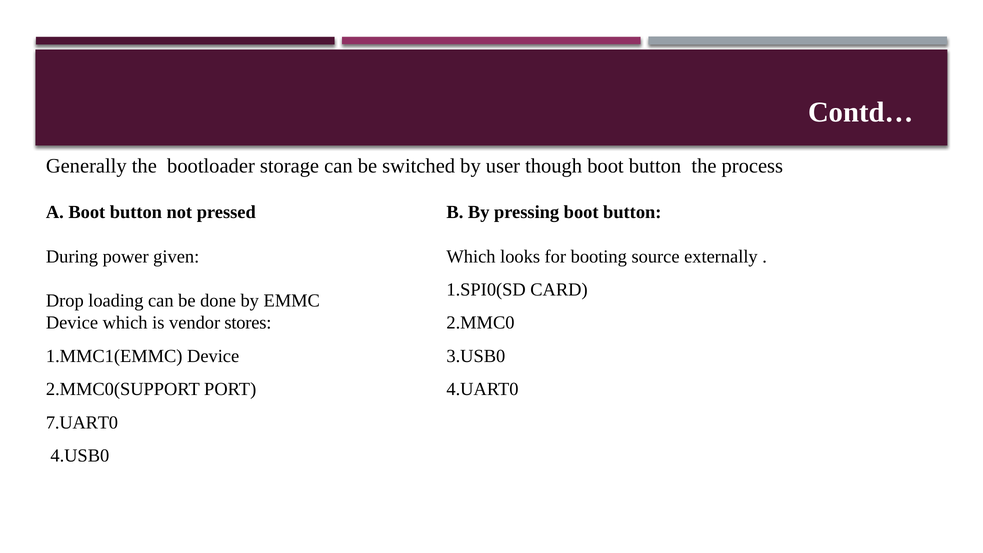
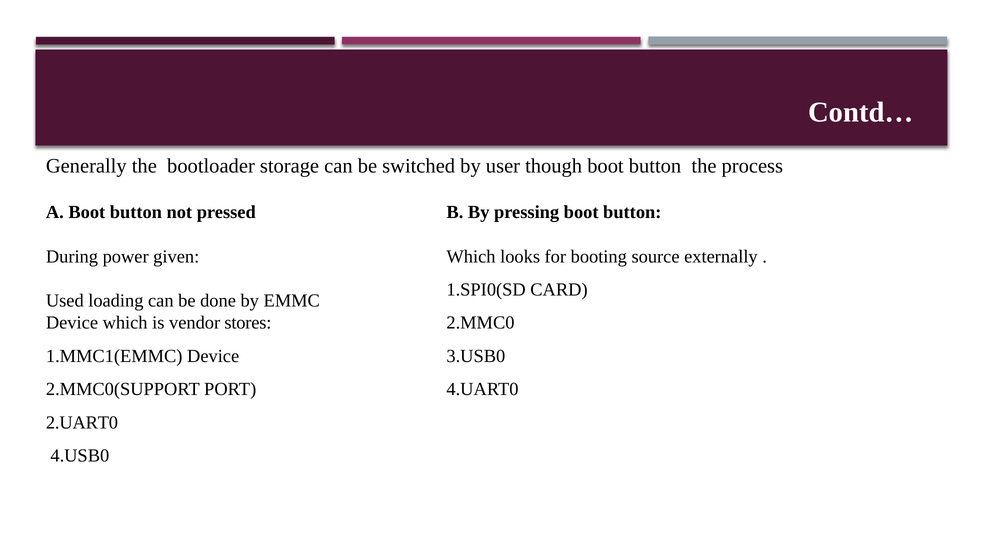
Drop: Drop -> Used
7.UART0: 7.UART0 -> 2.UART0
